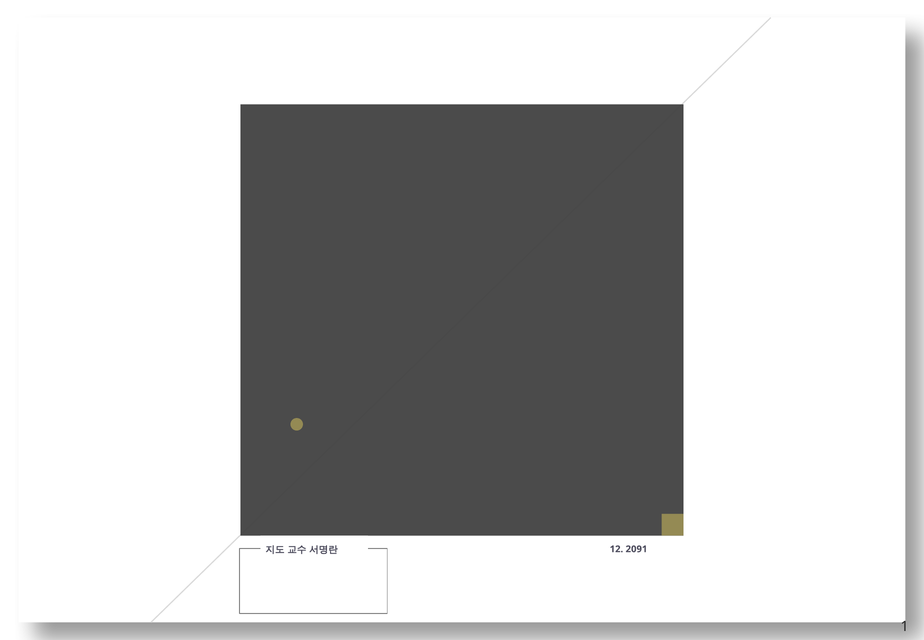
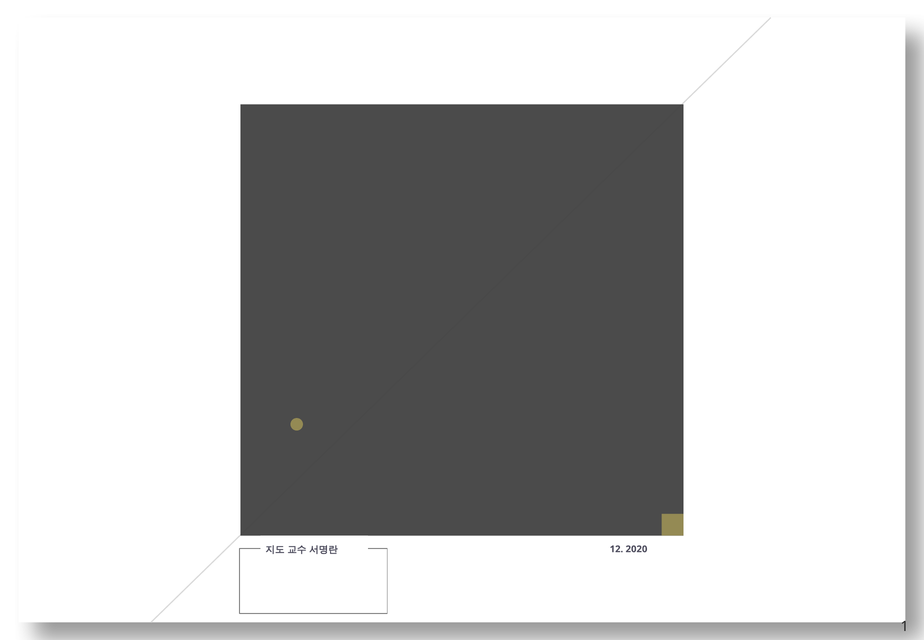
2091: 2091 -> 2020
